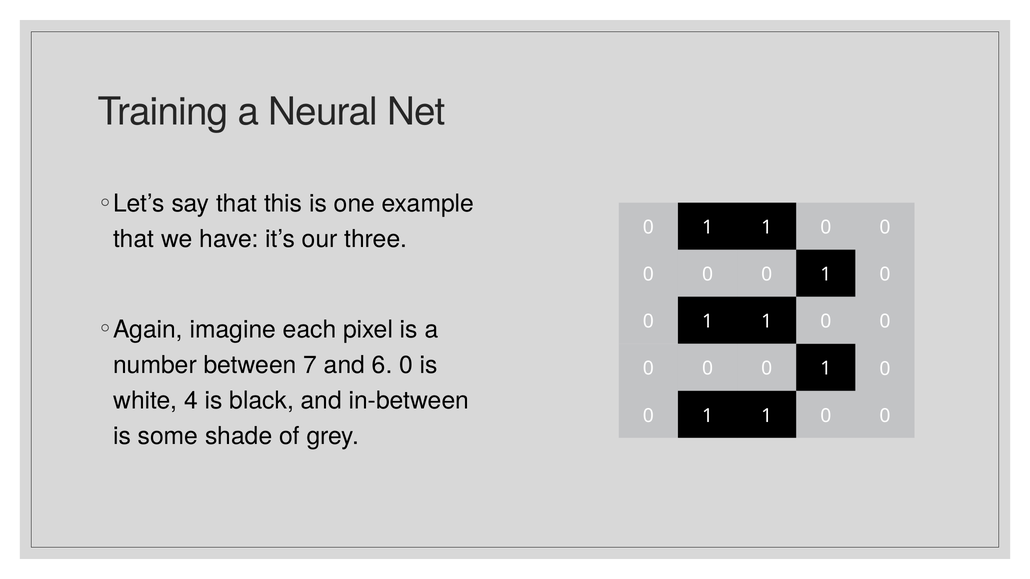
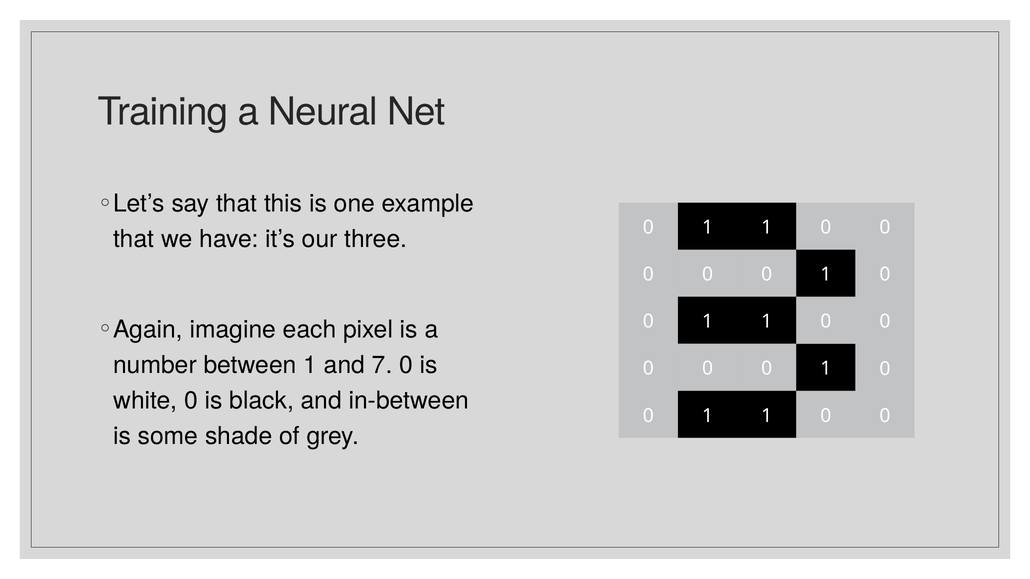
between 7: 7 -> 1
6: 6 -> 7
white 4: 4 -> 0
